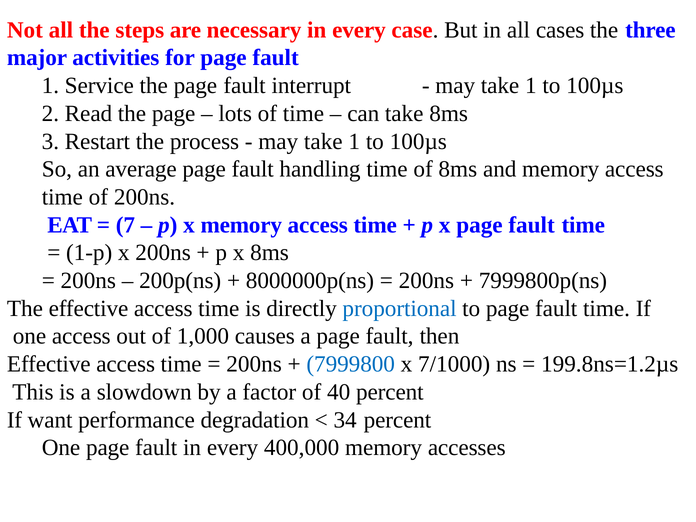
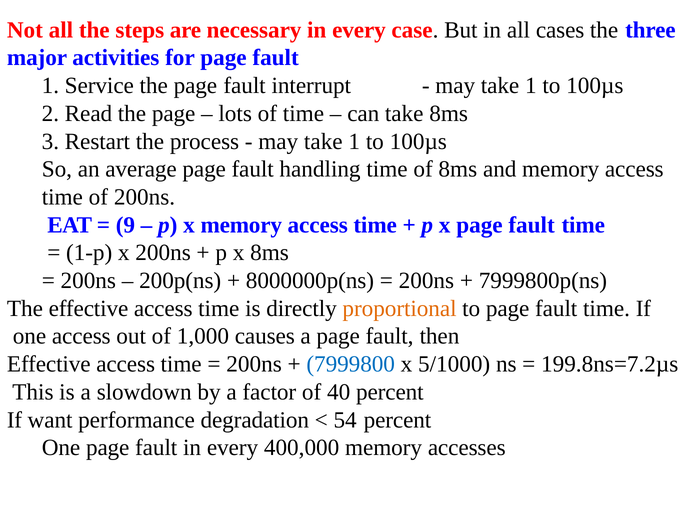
7: 7 -> 9
proportional colour: blue -> orange
7/1000: 7/1000 -> 5/1000
199.8ns=1.2µs: 199.8ns=1.2µs -> 199.8ns=7.2µs
34: 34 -> 54
